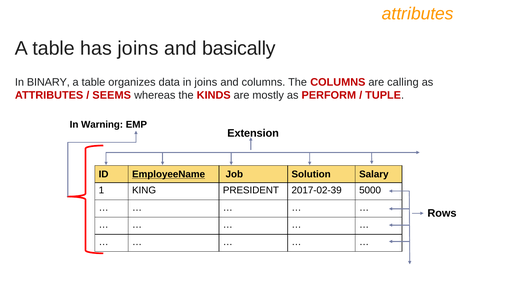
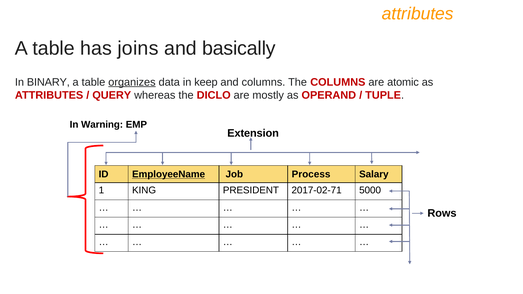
organizes underline: none -> present
in joins: joins -> keep
calling: calling -> atomic
SEEMS: SEEMS -> QUERY
KINDS: KINDS -> DICLO
PERFORM: PERFORM -> OPERAND
Solution: Solution -> Process
2017-02-39: 2017-02-39 -> 2017-02-71
